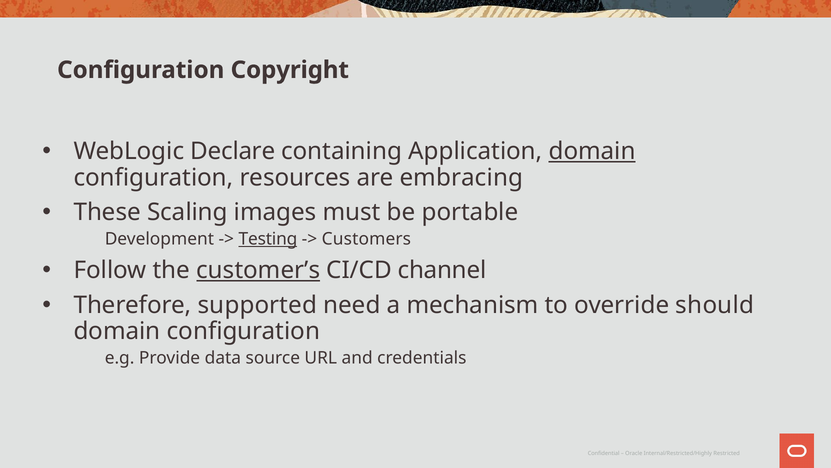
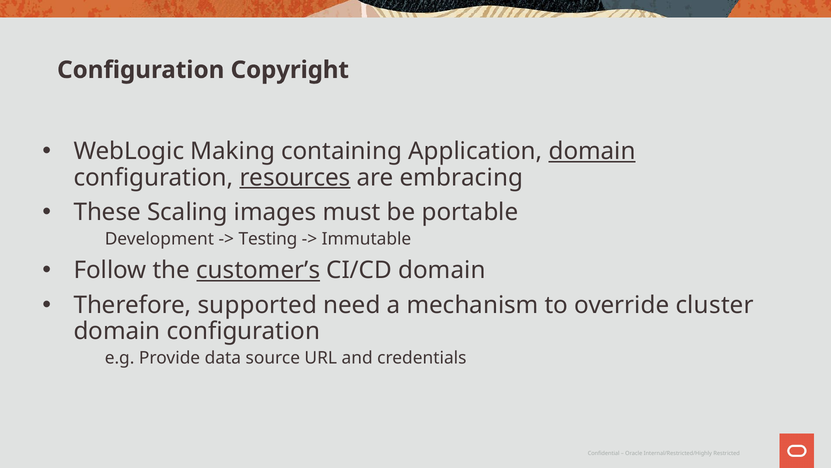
Declare: Declare -> Making
resources underline: none -> present
Testing underline: present -> none
Customers: Customers -> Immutable
CI/CD channel: channel -> domain
should: should -> cluster
